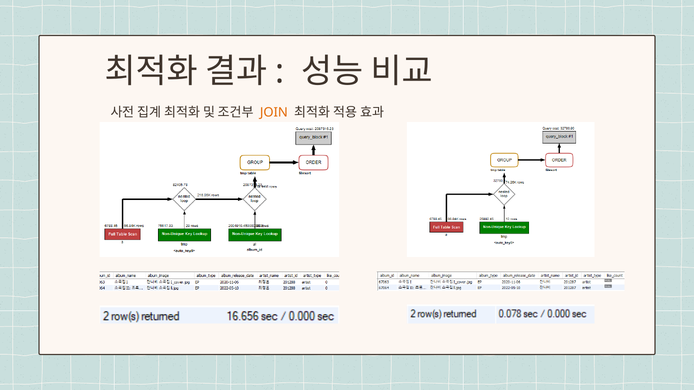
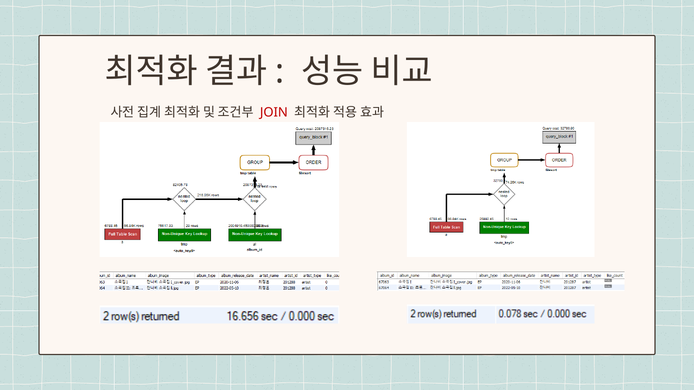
JOIN colour: orange -> red
